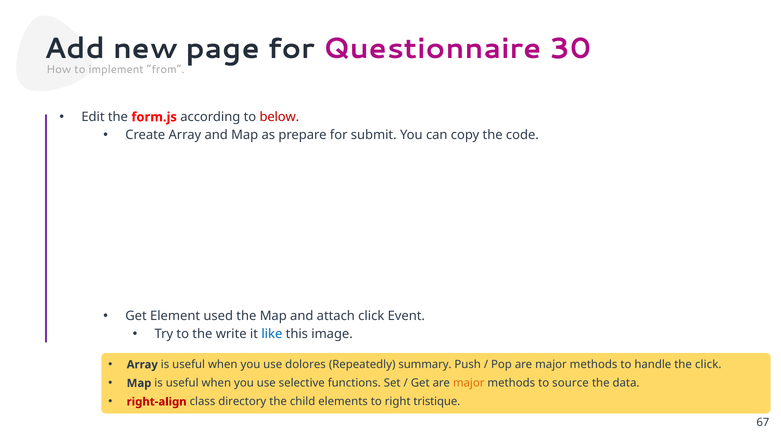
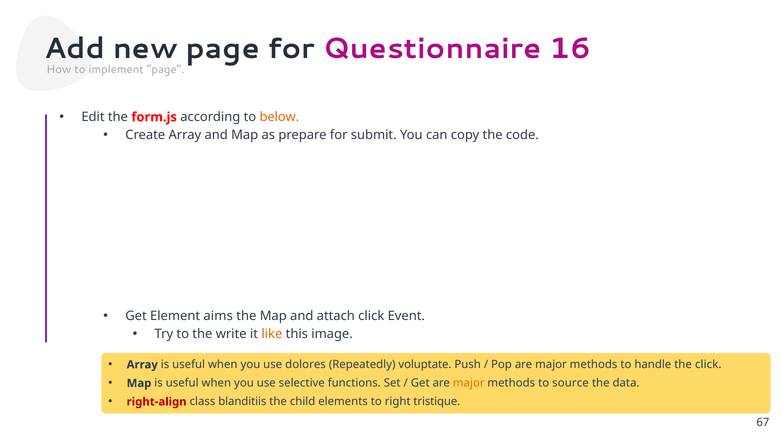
30: 30 -> 16
implement from: from -> page
below colour: red -> orange
used: used -> aims
like colour: blue -> orange
summary: summary -> voluptate
directory: directory -> blanditiis
